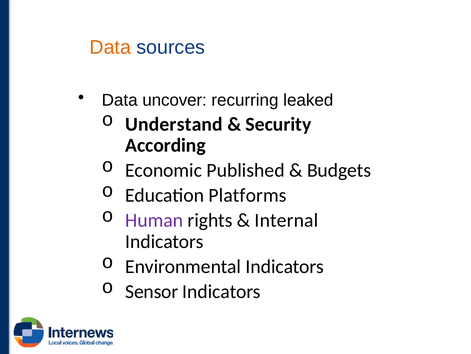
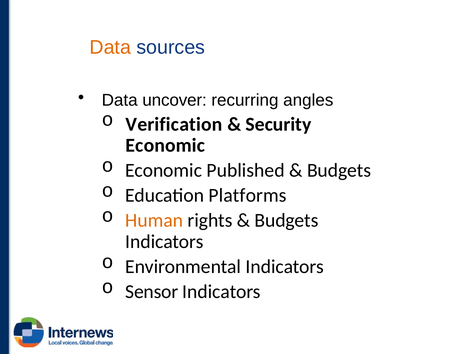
leaked: leaked -> angles
Understand: Understand -> Verification
According at (165, 145): According -> Economic
Human colour: purple -> orange
Internal at (286, 220): Internal -> Budgets
